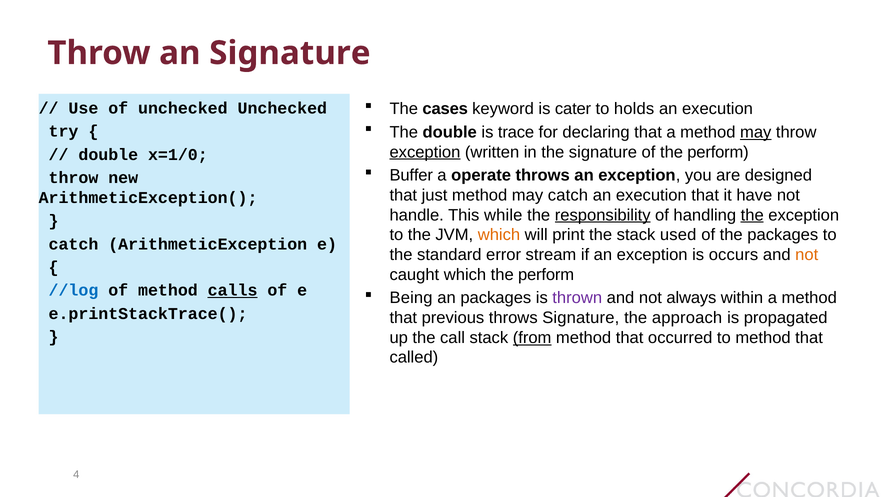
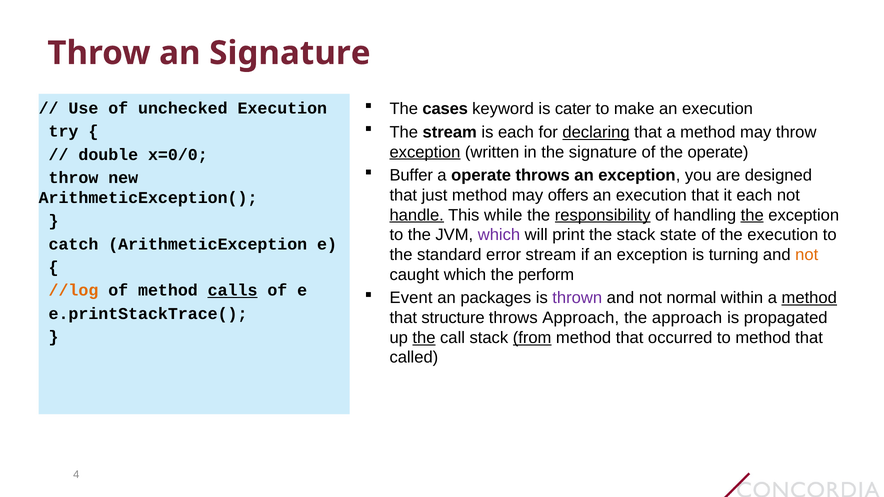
holds: holds -> make
unchecked Unchecked: Unchecked -> Execution
The double: double -> stream
is trace: trace -> each
declaring underline: none -> present
may at (756, 132) underline: present -> none
of the perform: perform -> operate
x=1/0: x=1/0 -> x=0/0
may catch: catch -> offers
it have: have -> each
handle underline: none -> present
which at (499, 235) colour: orange -> purple
used: used -> state
the packages: packages -> execution
occurs: occurs -> turning
//log colour: blue -> orange
Being: Being -> Event
always: always -> normal
method at (809, 298) underline: none -> present
previous: previous -> structure
throws Signature: Signature -> Approach
the at (424, 338) underline: none -> present
